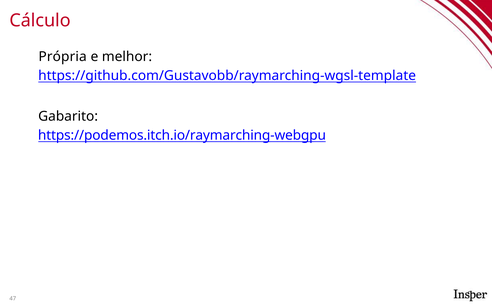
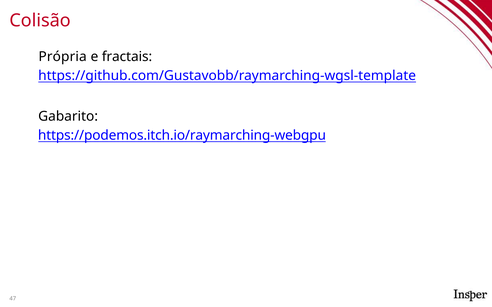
Cálculo: Cálculo -> Colisão
melhor: melhor -> fractais
